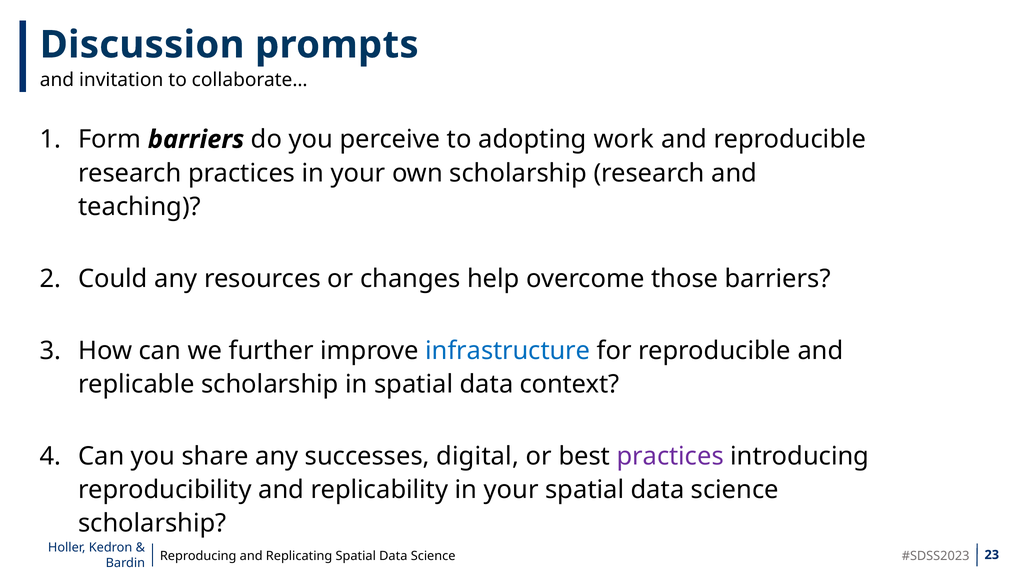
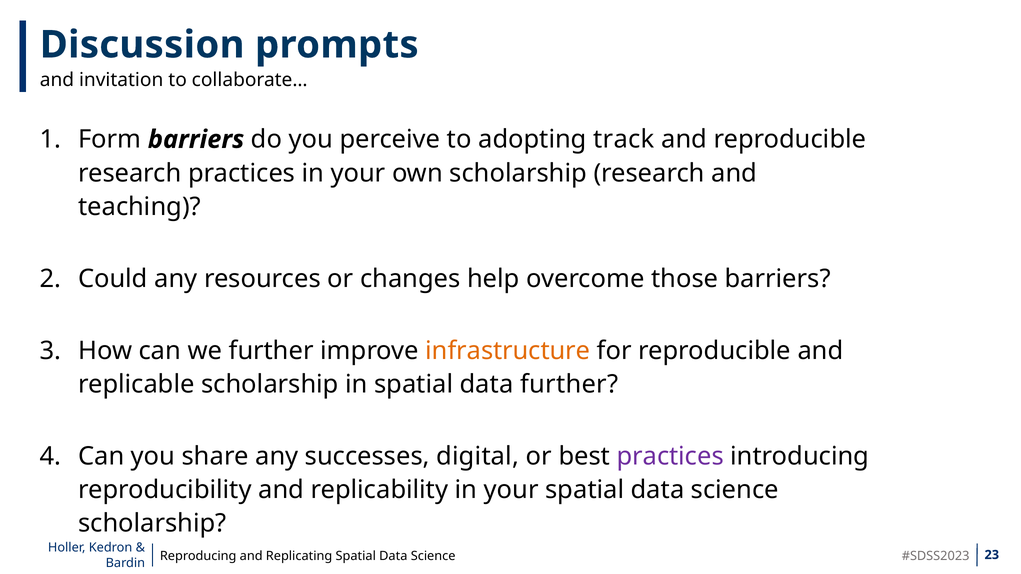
work: work -> track
infrastructure colour: blue -> orange
data context: context -> further
